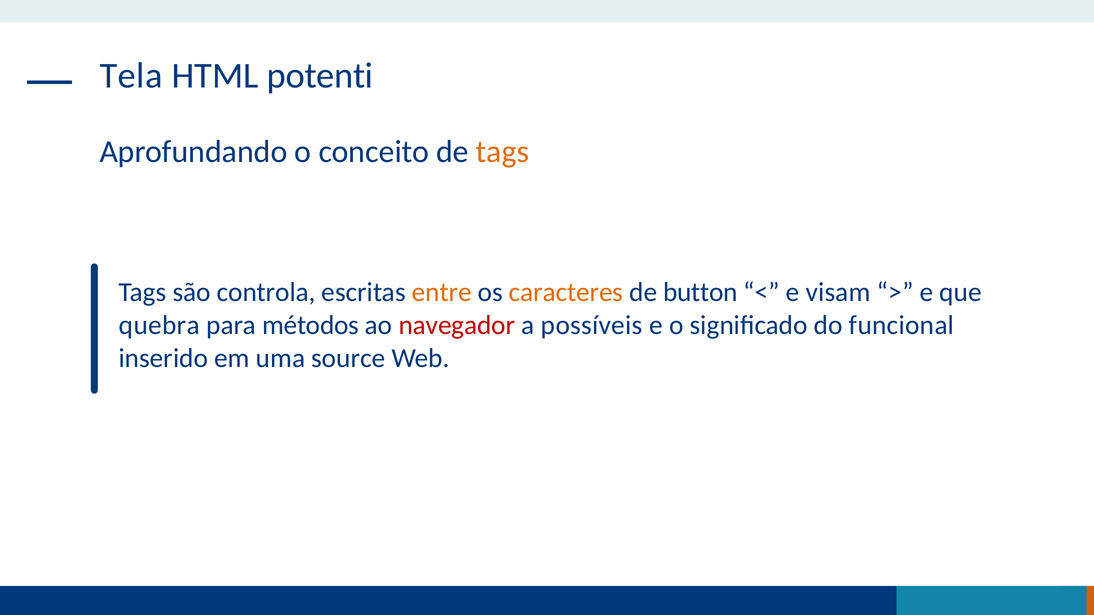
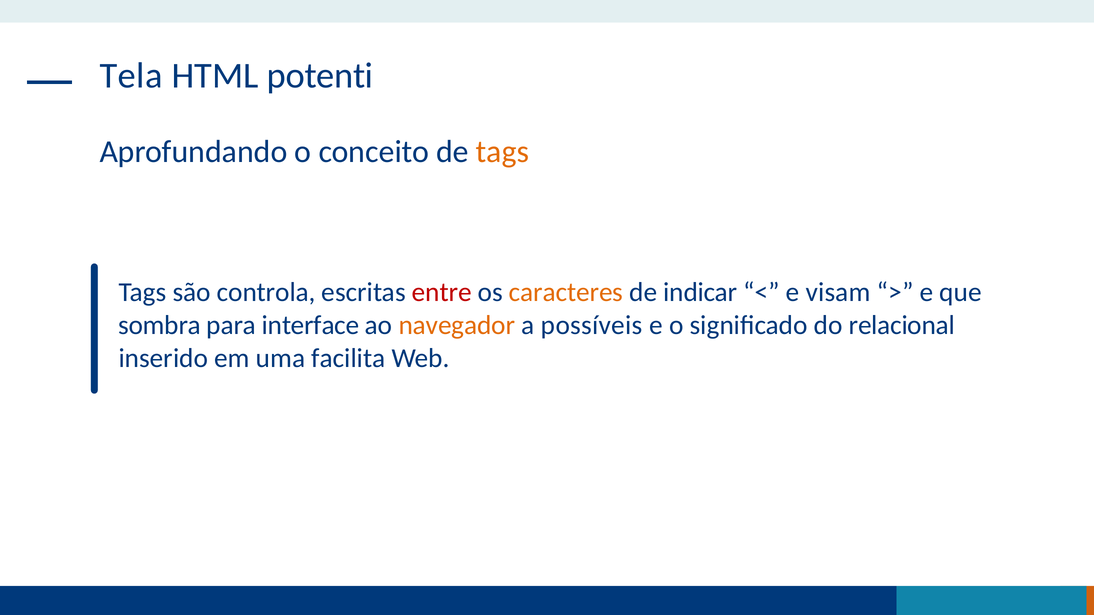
entre colour: orange -> red
button: button -> indicar
quebra: quebra -> sombra
métodos: métodos -> interface
navegador colour: red -> orange
funcional: funcional -> relacional
source: source -> facilita
